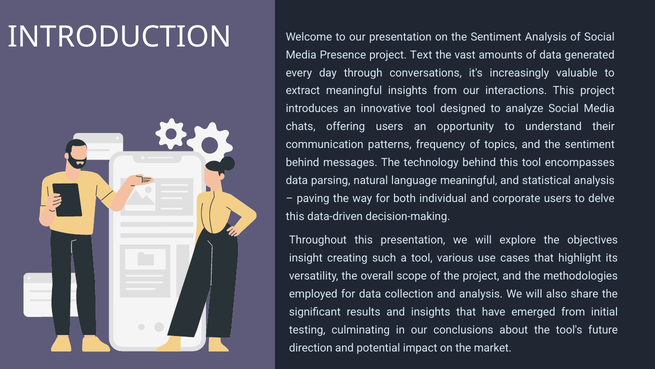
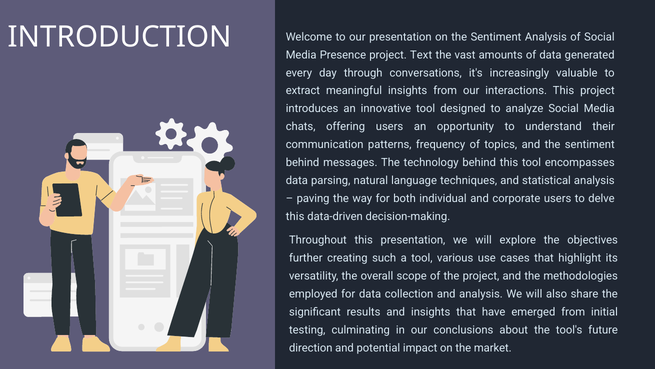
language meaningful: meaningful -> techniques
insight: insight -> further
